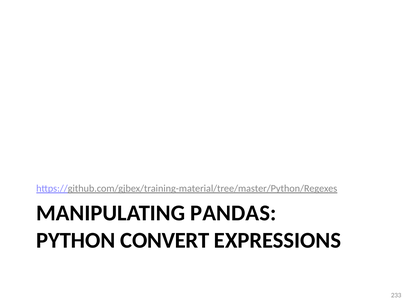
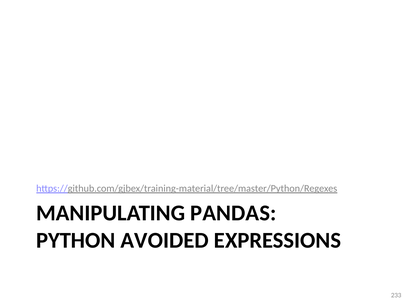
CONVERT: CONVERT -> AVOIDED
